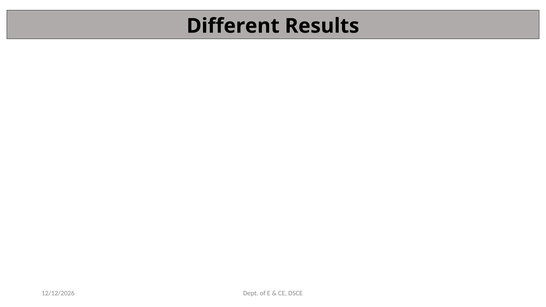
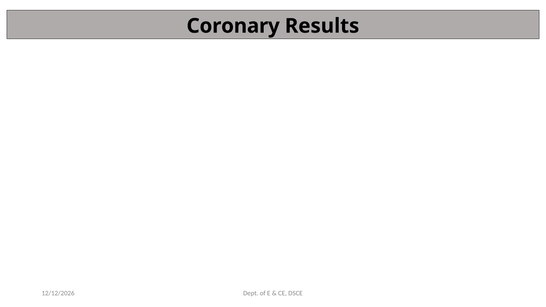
Different: Different -> Coronary
